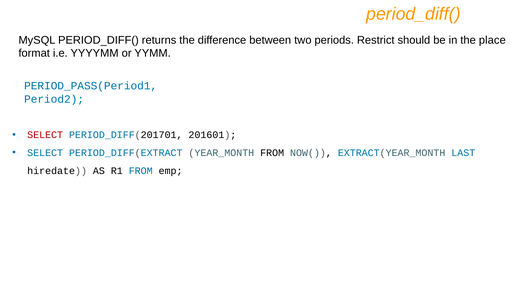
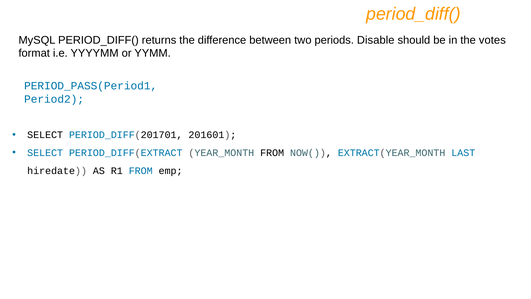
Restrict: Restrict -> Disable
place: place -> votes
SELECT at (45, 135) colour: red -> black
